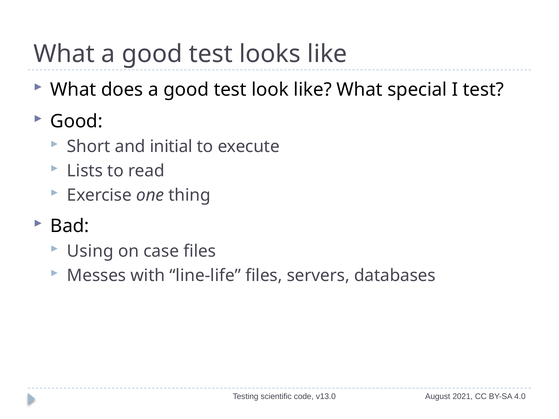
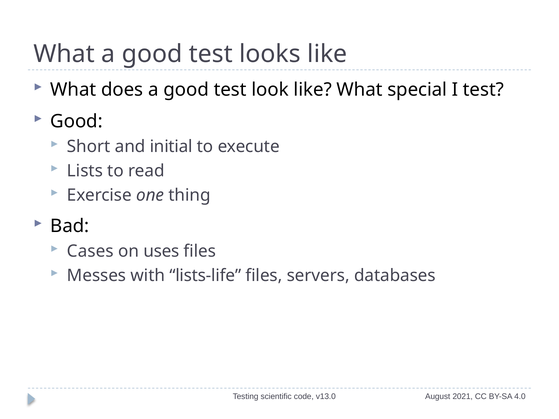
Using: Using -> Cases
case: case -> uses
line-life: line-life -> lists-life
